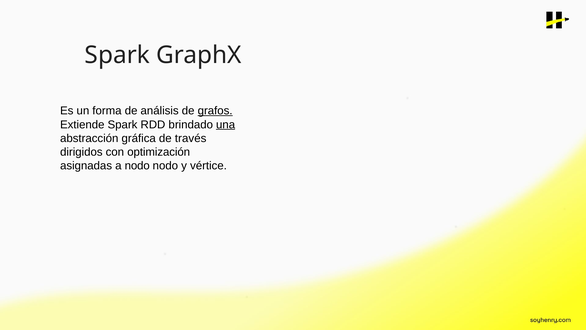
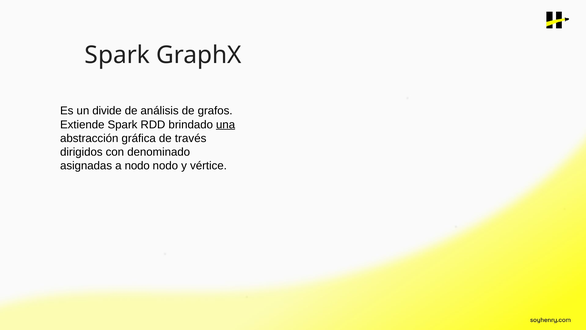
forma: forma -> divide
grafos underline: present -> none
optimización: optimización -> denominado
